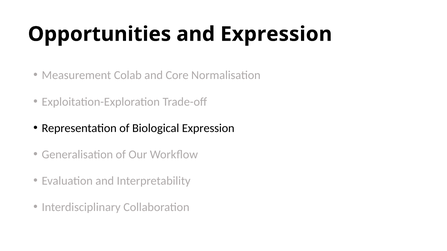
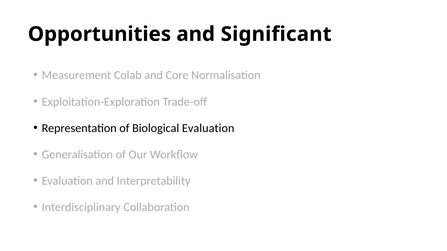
and Expression: Expression -> Significant
Biological Expression: Expression -> Evaluation
